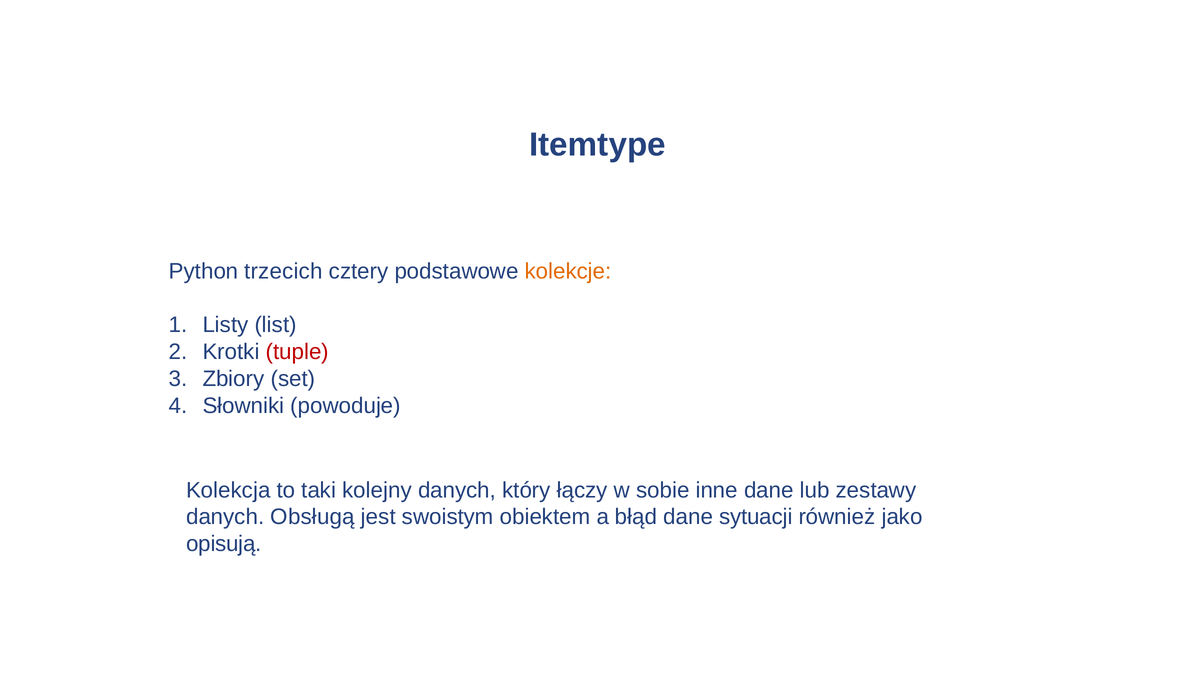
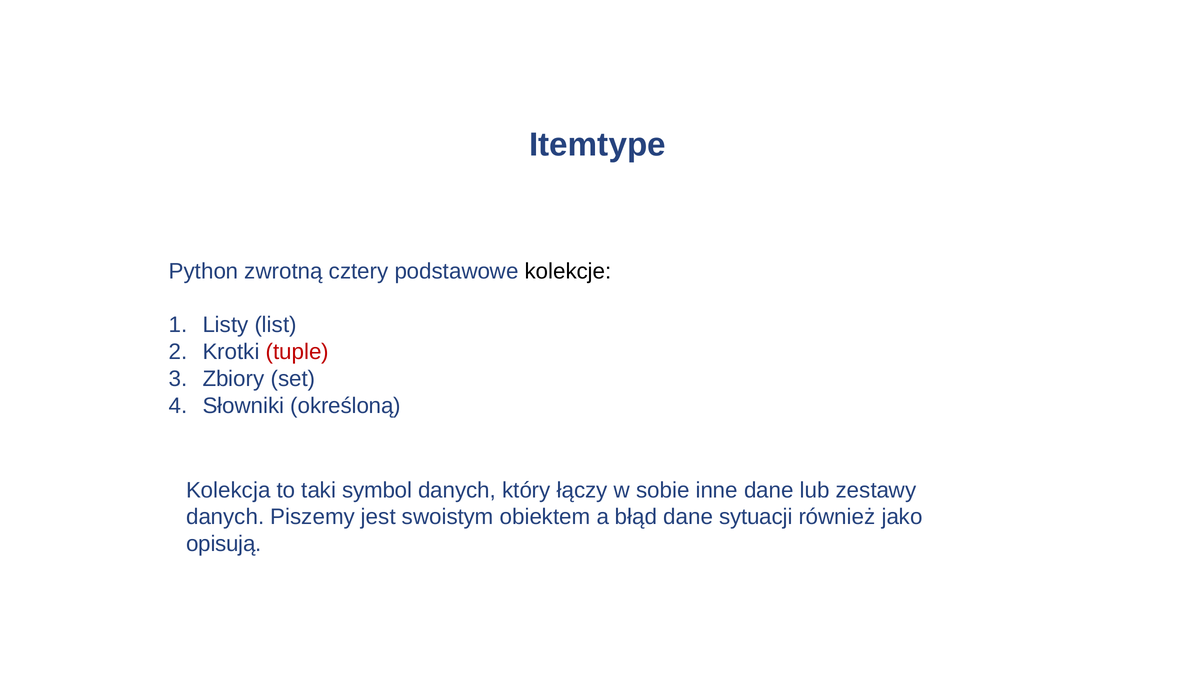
trzecich: trzecich -> zwrotną
kolekcje colour: orange -> black
powoduje: powoduje -> określoną
kolejny: kolejny -> symbol
Obsługą: Obsługą -> Piszemy
